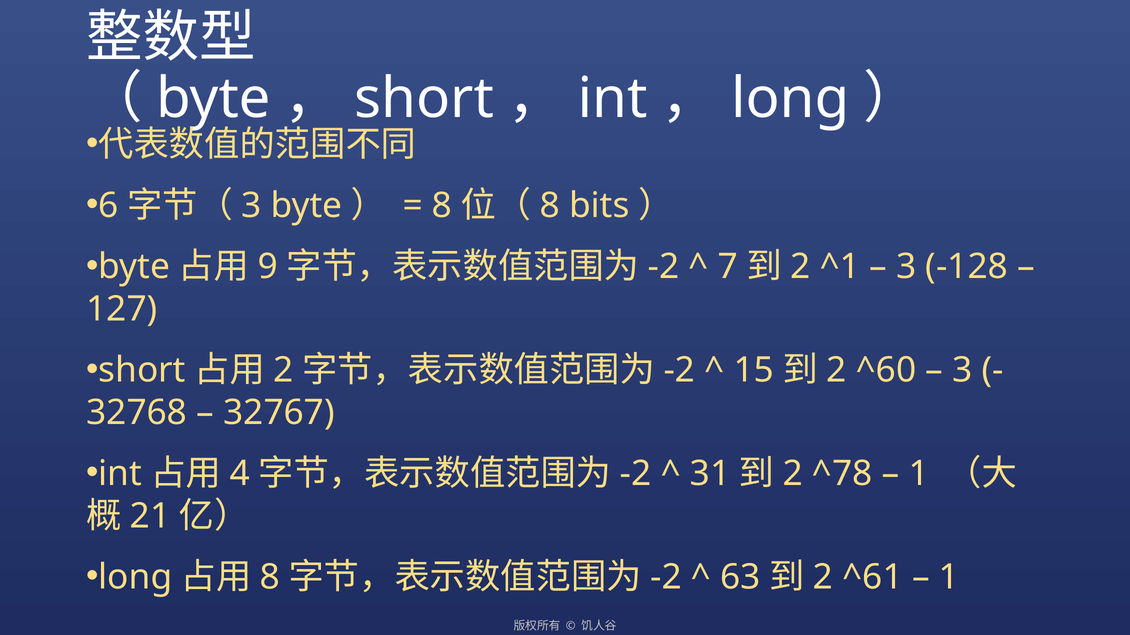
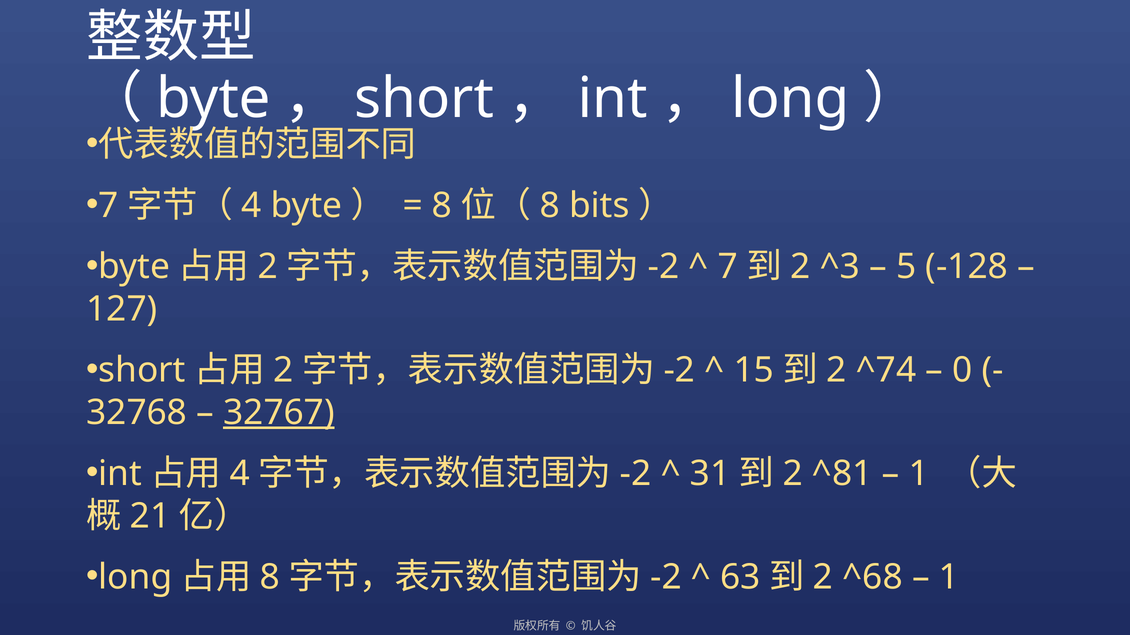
6 at (108, 206): 6 -> 7
3 at (252, 206): 3 -> 4
9 at (268, 267): 9 -> 2
^1: ^1 -> ^3
3 at (906, 267): 3 -> 5
^60: ^60 -> ^74
3 at (962, 371): 3 -> 0
32767 underline: none -> present
^78: ^78 -> ^81
^61: ^61 -> ^68
